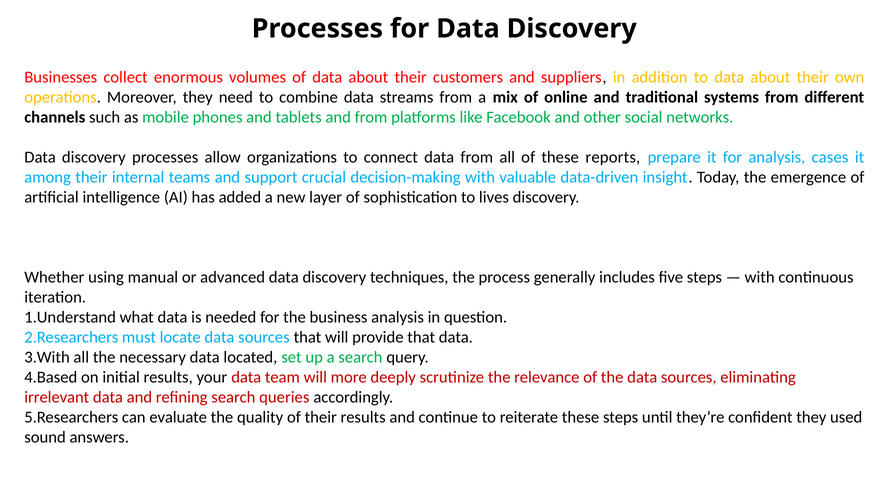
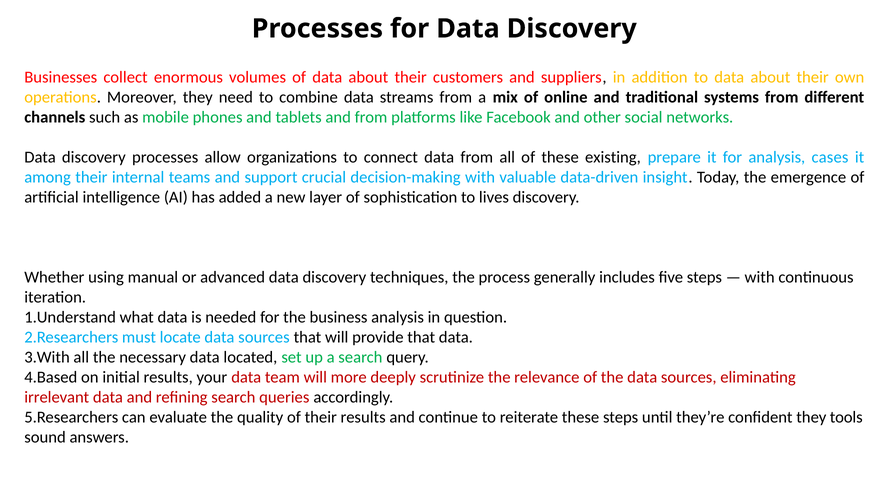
reports: reports -> existing
used: used -> tools
